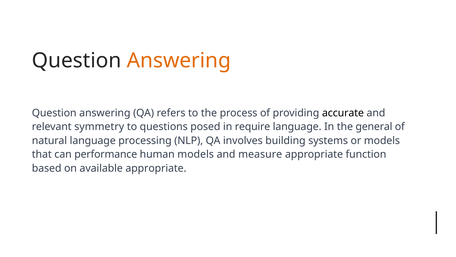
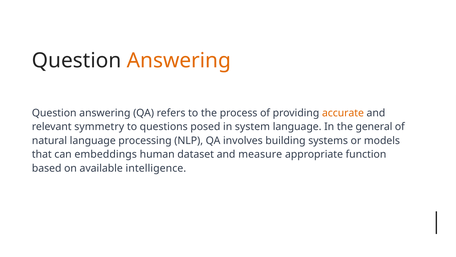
accurate colour: black -> orange
require: require -> system
performance: performance -> embeddings
human models: models -> dataset
available appropriate: appropriate -> intelligence
